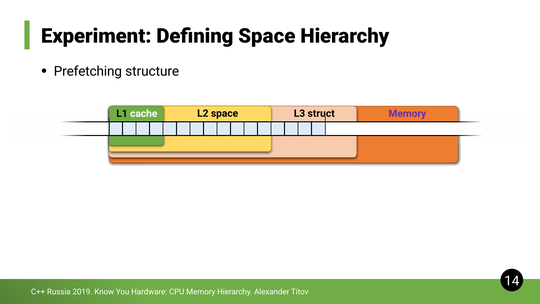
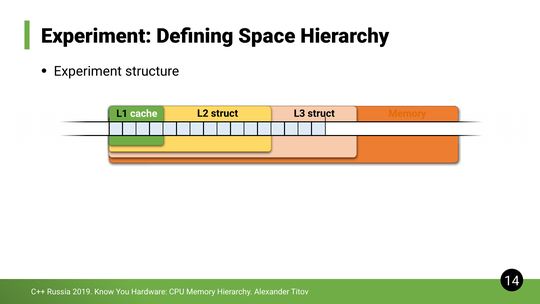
Prefetching at (88, 71): Prefetching -> Experiment
L2 space: space -> struct
Memory at (407, 113) colour: purple -> orange
